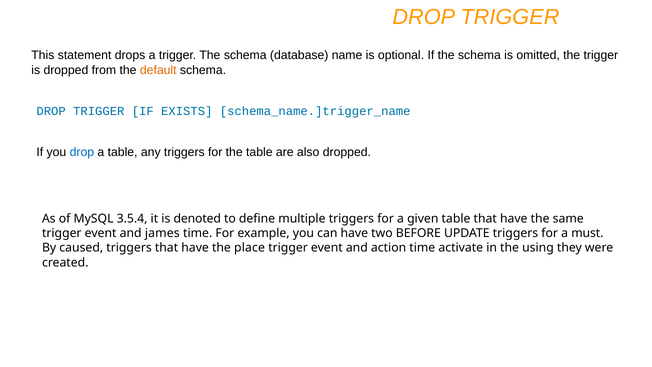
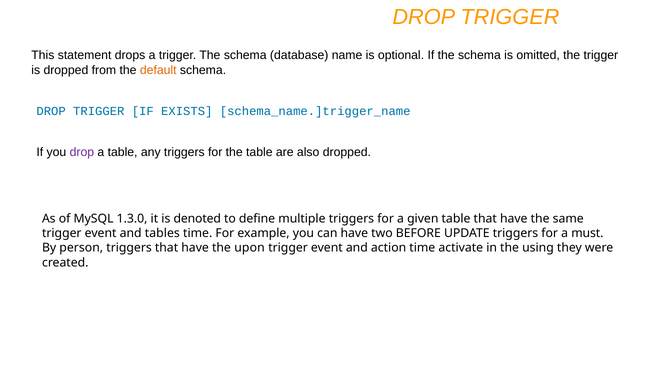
drop at (82, 152) colour: blue -> purple
3.5.4: 3.5.4 -> 1.3.0
james: james -> tables
caused: caused -> person
place: place -> upon
